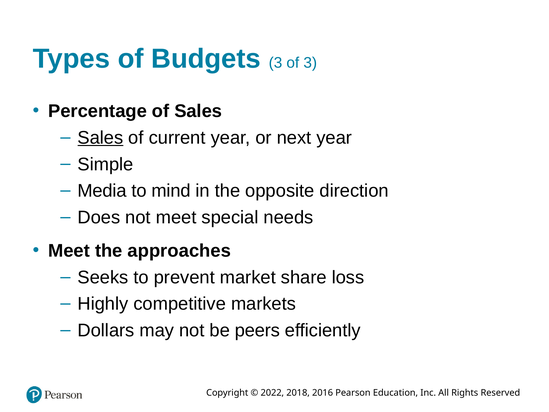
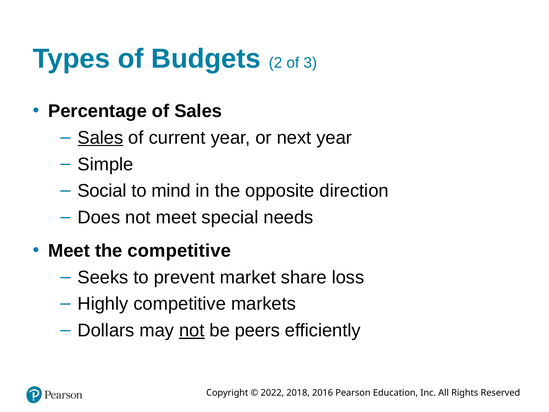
Budgets 3: 3 -> 2
Media: Media -> Social
the approaches: approaches -> competitive
not at (192, 330) underline: none -> present
